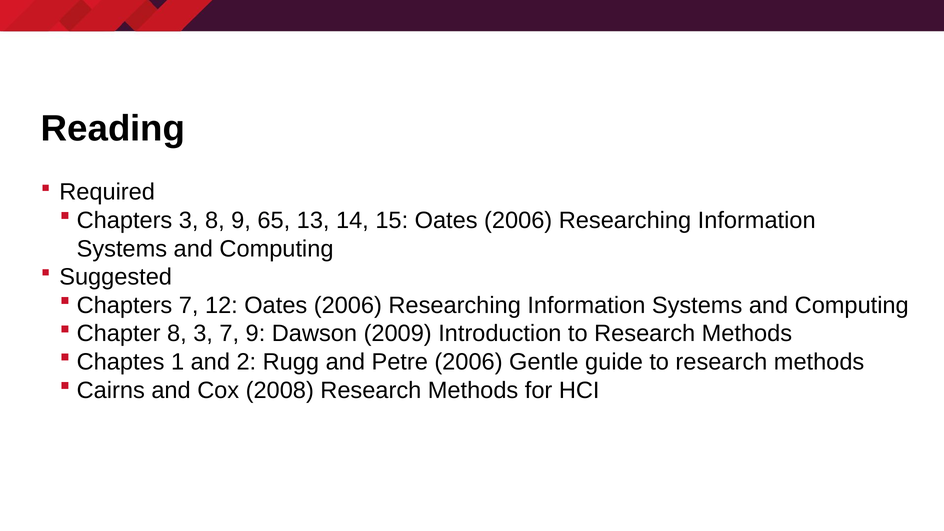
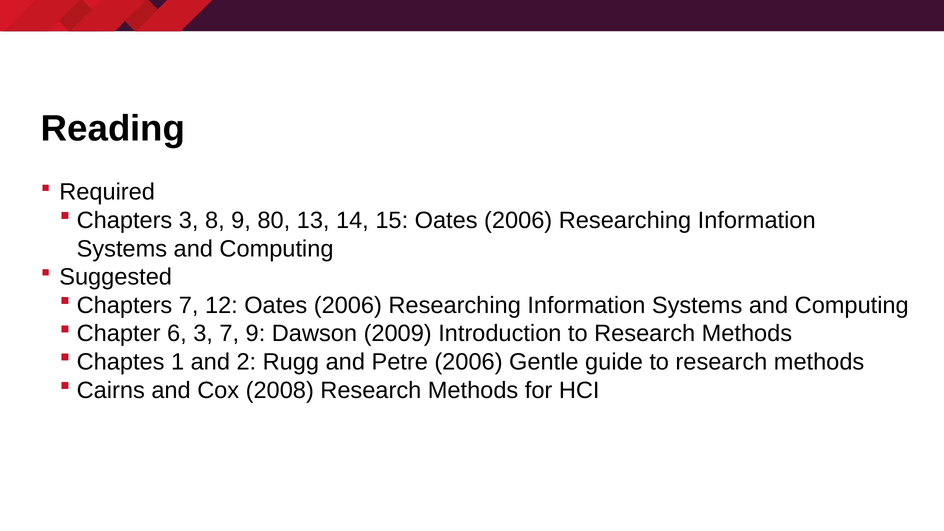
65: 65 -> 80
Chapter 8: 8 -> 6
